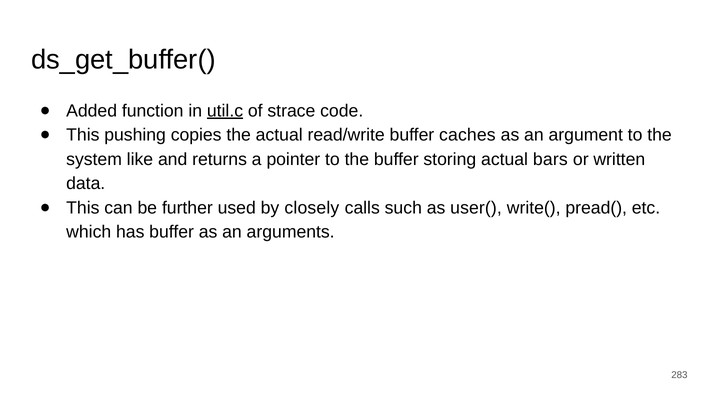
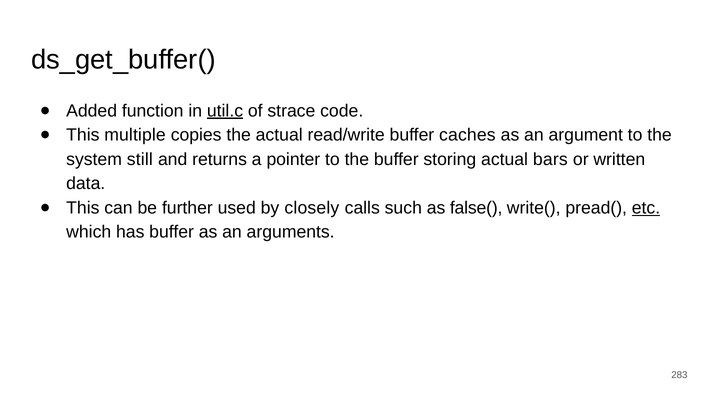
pushing: pushing -> multiple
like: like -> still
user(: user( -> false(
etc underline: none -> present
